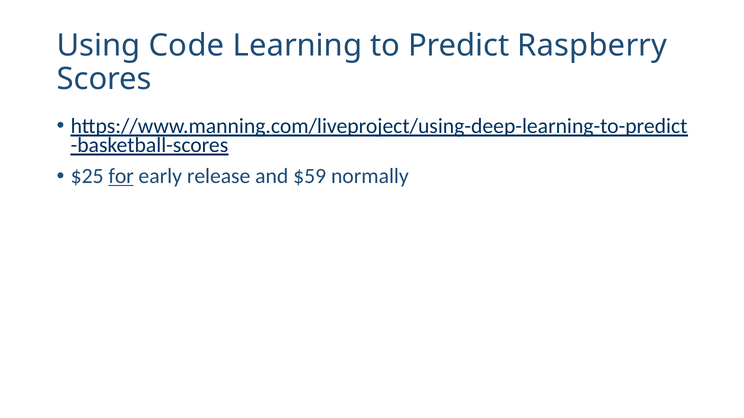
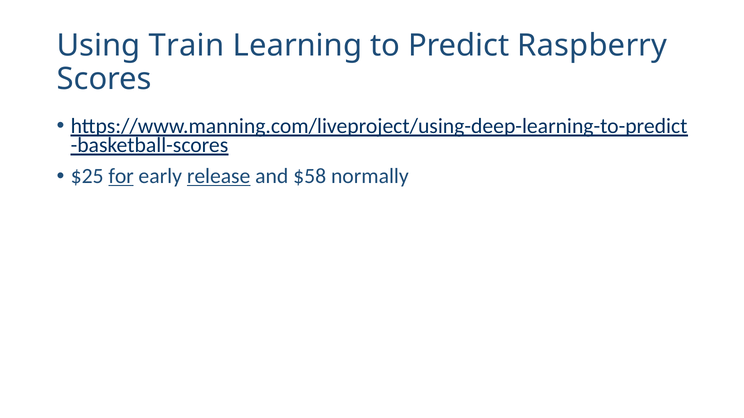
Code: Code -> Train
release underline: none -> present
$59: $59 -> $58
